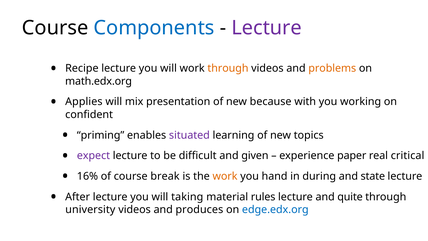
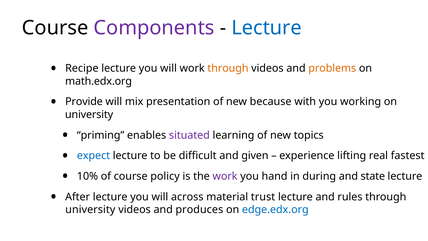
Components colour: blue -> purple
Lecture at (267, 28) colour: purple -> blue
Applies: Applies -> Provide
confident at (89, 115): confident -> university
expect colour: purple -> blue
paper: paper -> lifting
critical: critical -> fastest
16%: 16% -> 10%
break: break -> policy
work at (225, 176) colour: orange -> purple
taking: taking -> across
rules: rules -> trust
quite: quite -> rules
